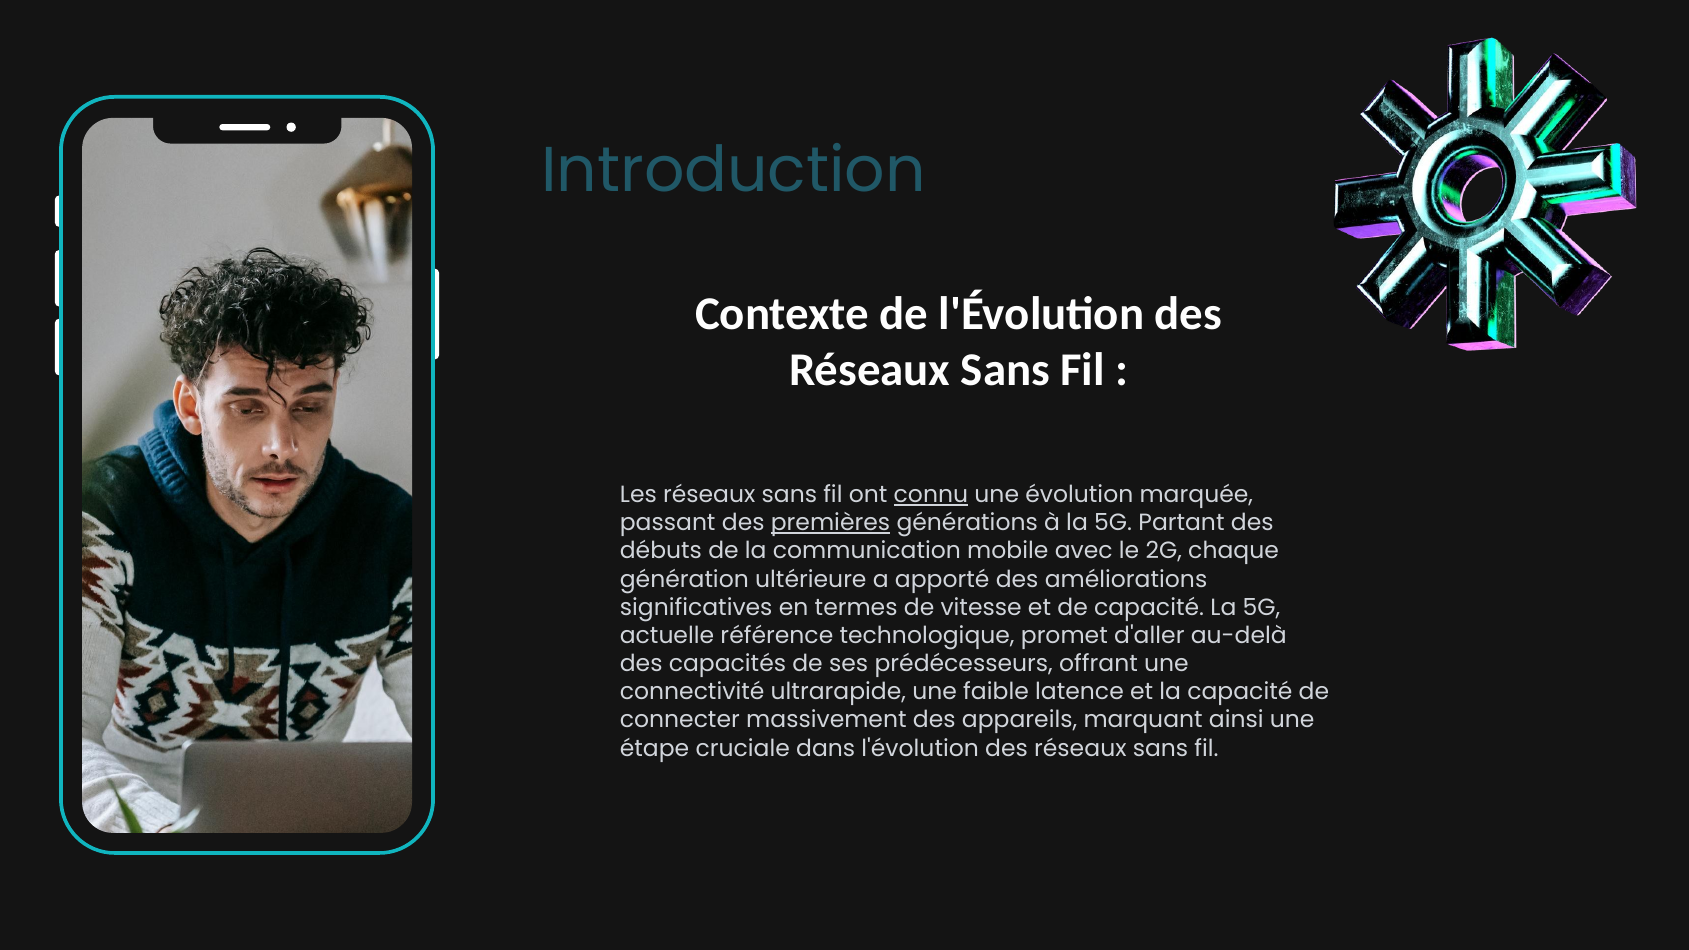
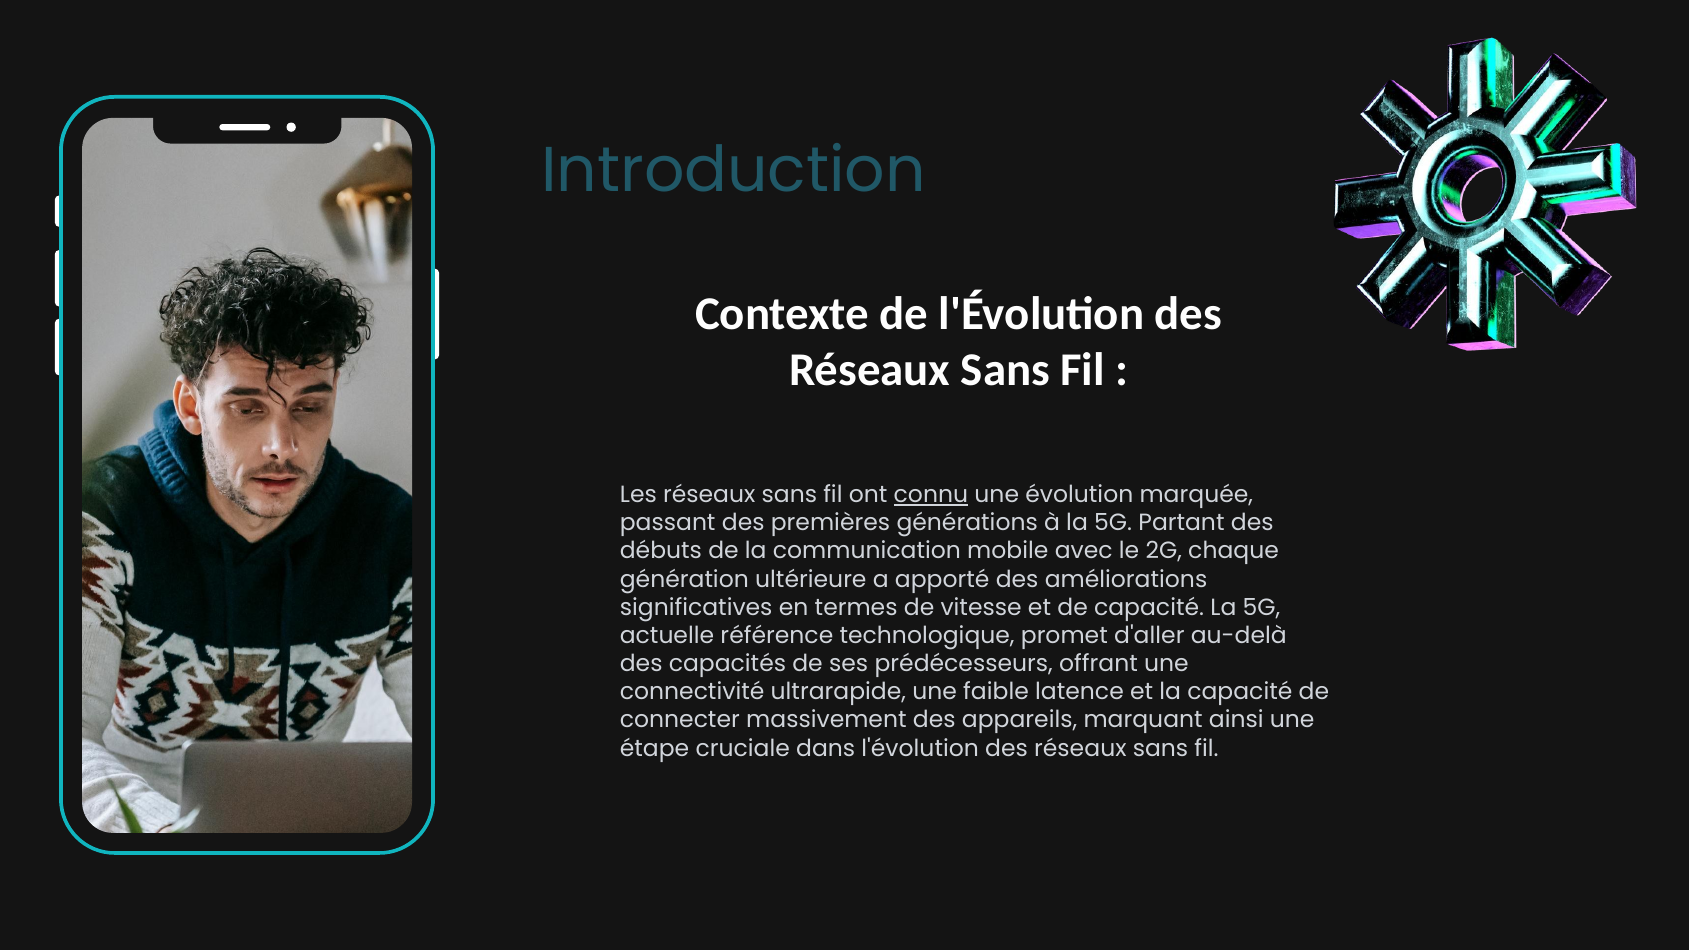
premières underline: present -> none
